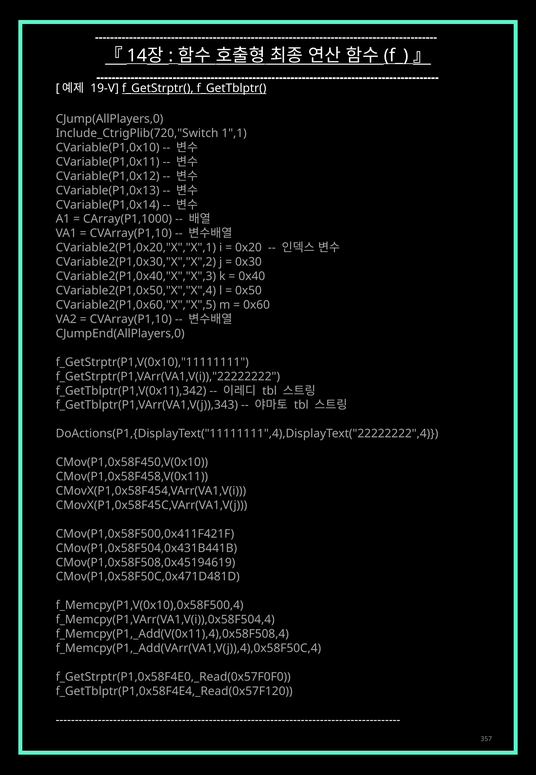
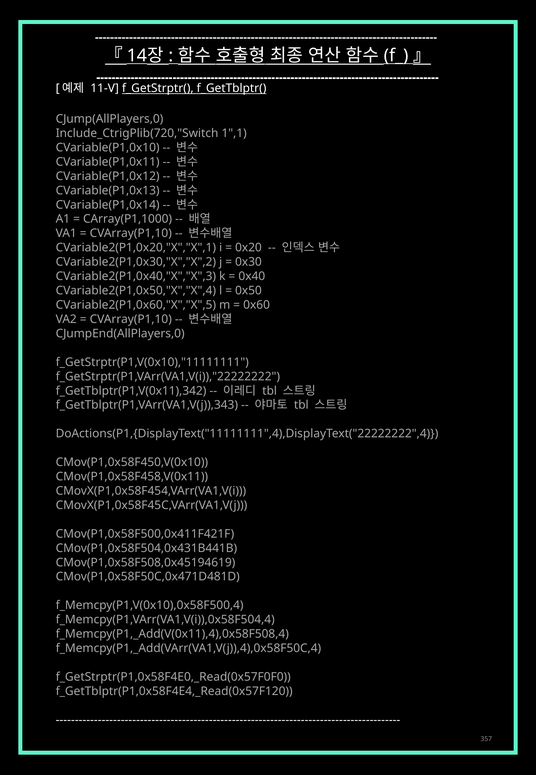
19-V: 19-V -> 11-V
